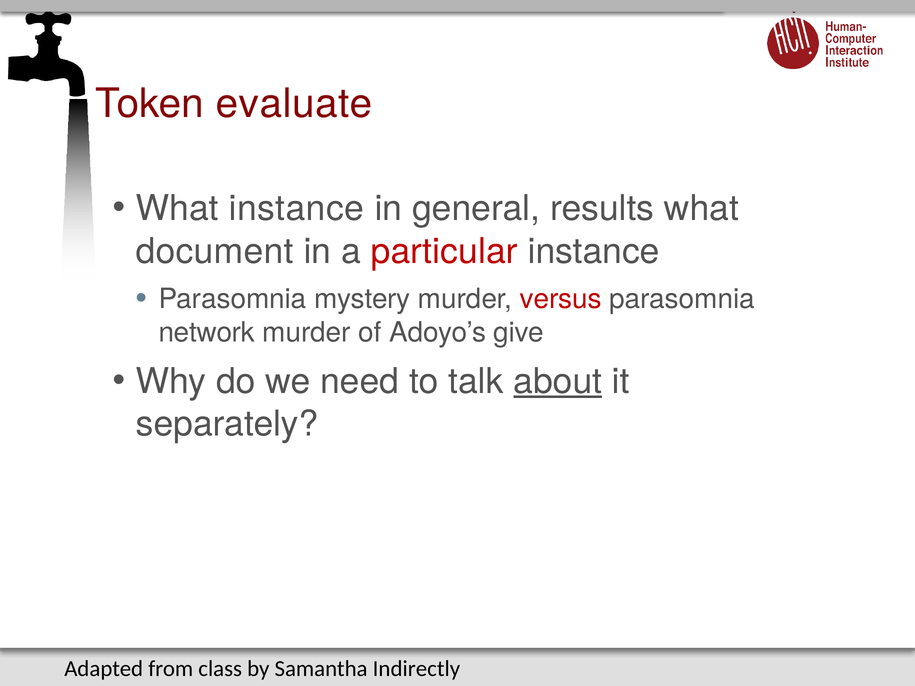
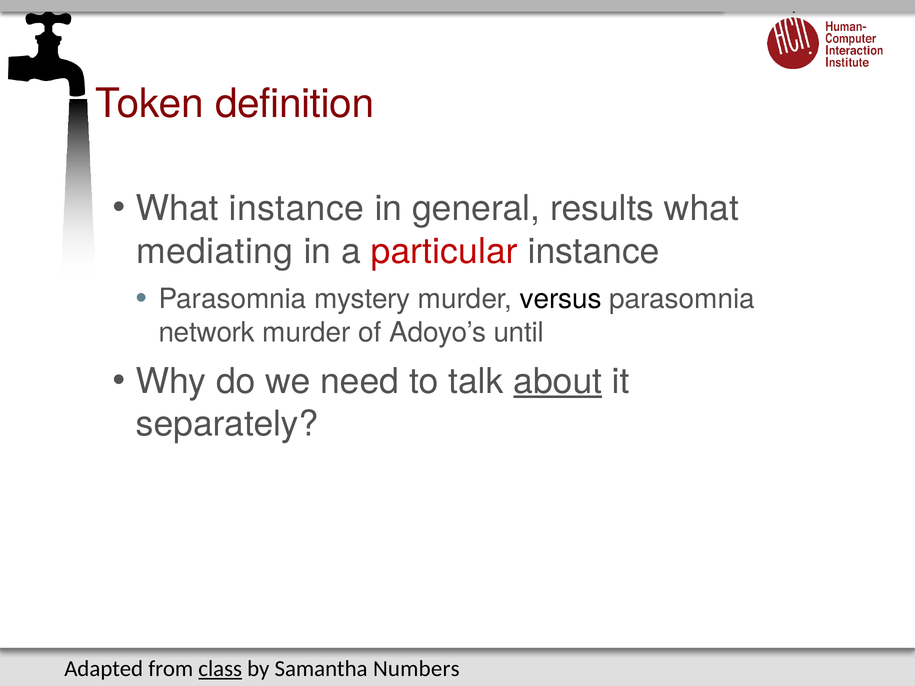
evaluate: evaluate -> definition
document: document -> mediating
versus colour: red -> black
give: give -> until
class underline: none -> present
Indirectly: Indirectly -> Numbers
